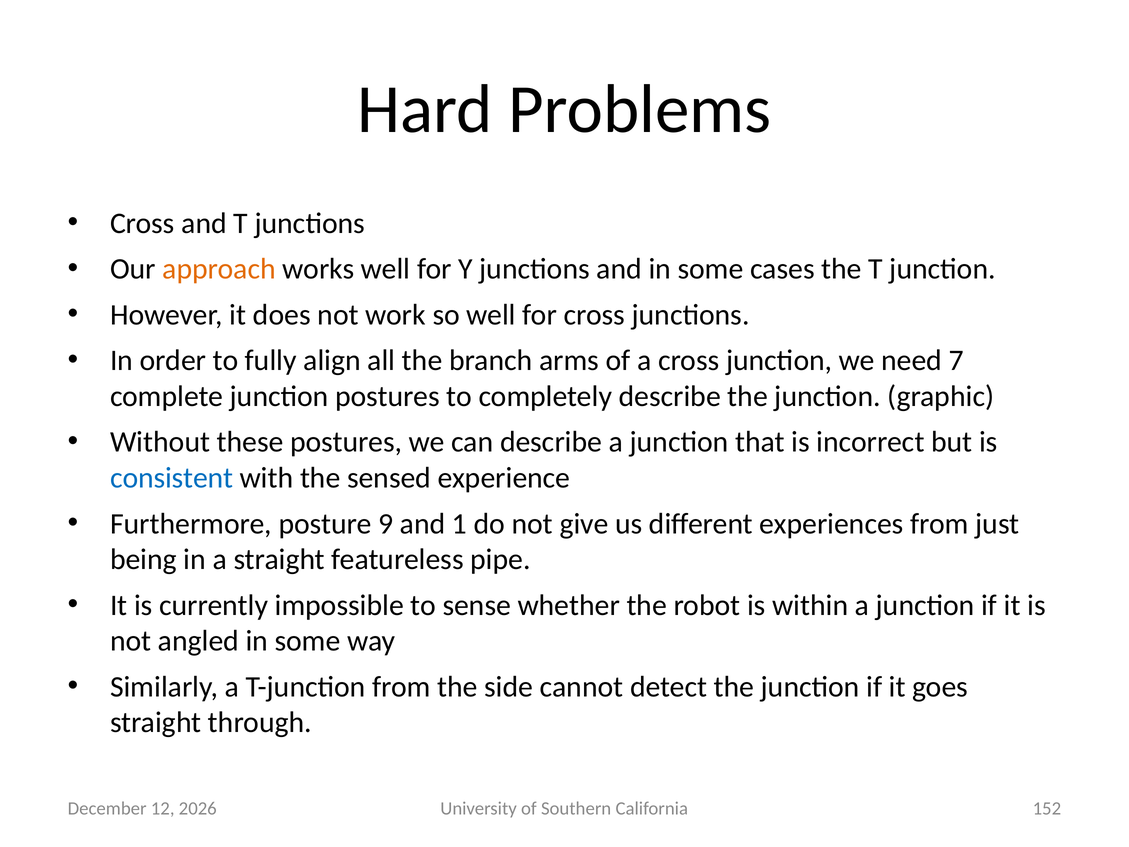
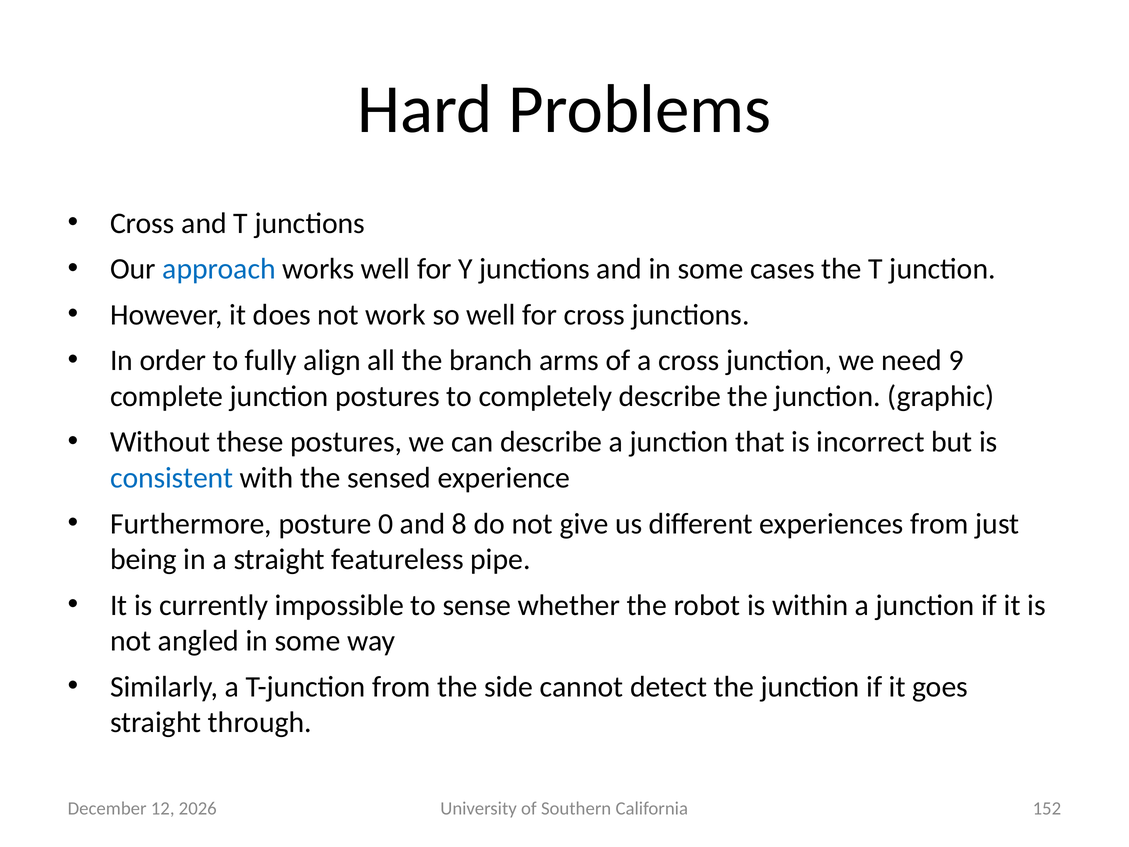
approach colour: orange -> blue
7: 7 -> 9
9: 9 -> 0
1: 1 -> 8
